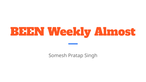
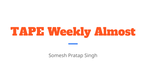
BEEN: BEEN -> TAPE
